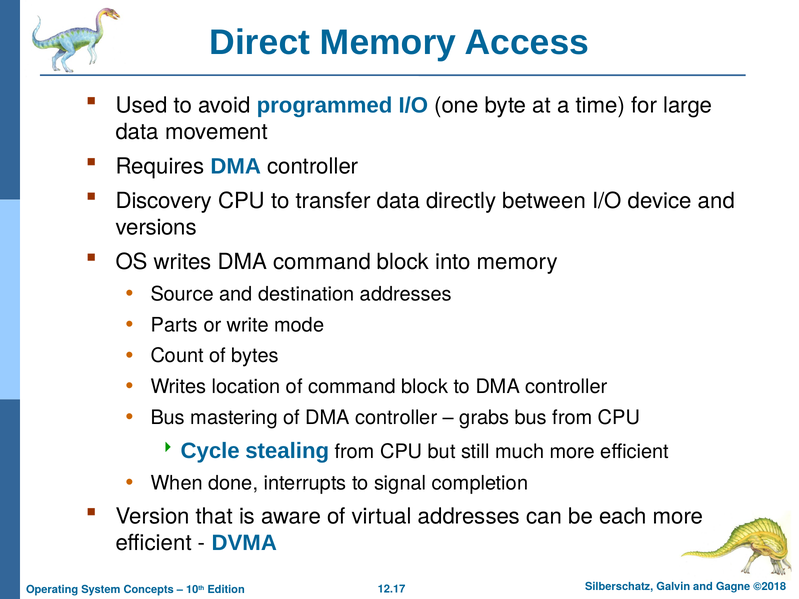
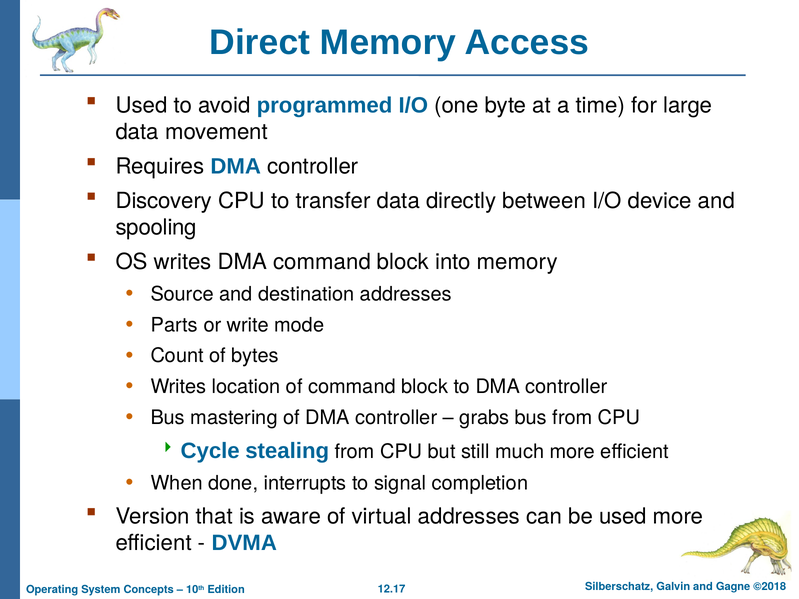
versions: versions -> spooling
be each: each -> used
